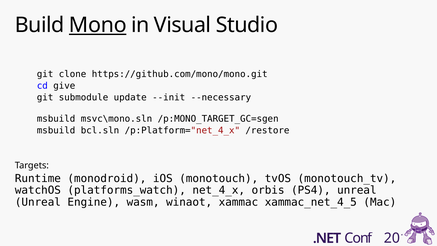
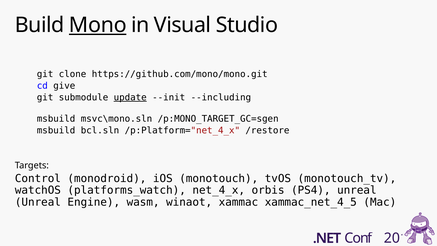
update underline: none -> present
--necessary: --necessary -> --including
Runtime: Runtime -> Control
